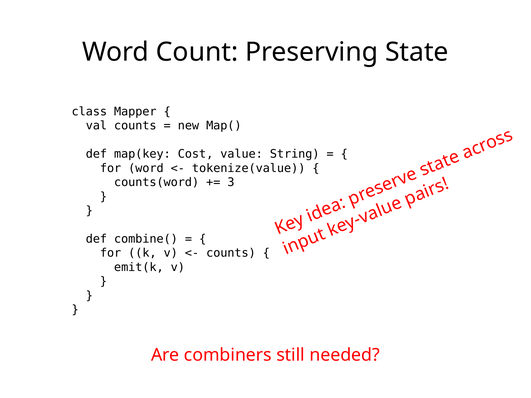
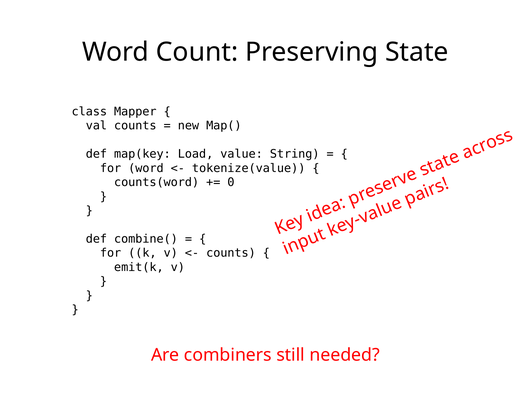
Cost: Cost -> Load
3: 3 -> 0
